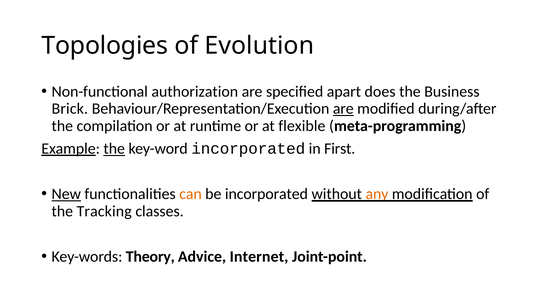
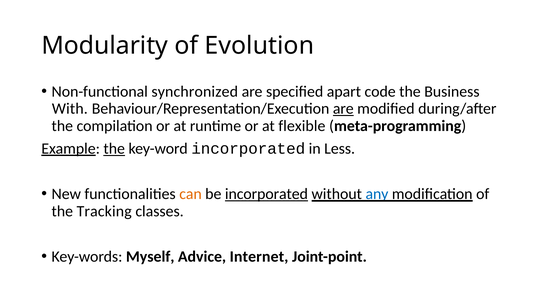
Topologies: Topologies -> Modularity
authorization: authorization -> synchronized
does: does -> code
Brick: Brick -> With
First: First -> Less
New underline: present -> none
incorporated at (266, 194) underline: none -> present
any colour: orange -> blue
Theory: Theory -> Myself
